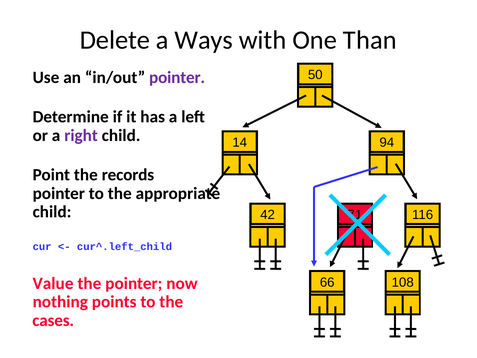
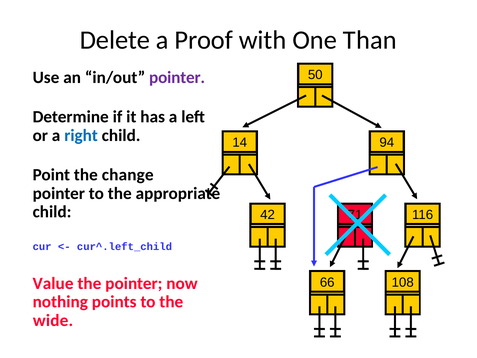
Ways: Ways -> Proof
right colour: purple -> blue
records: records -> change
cases: cases -> wide
